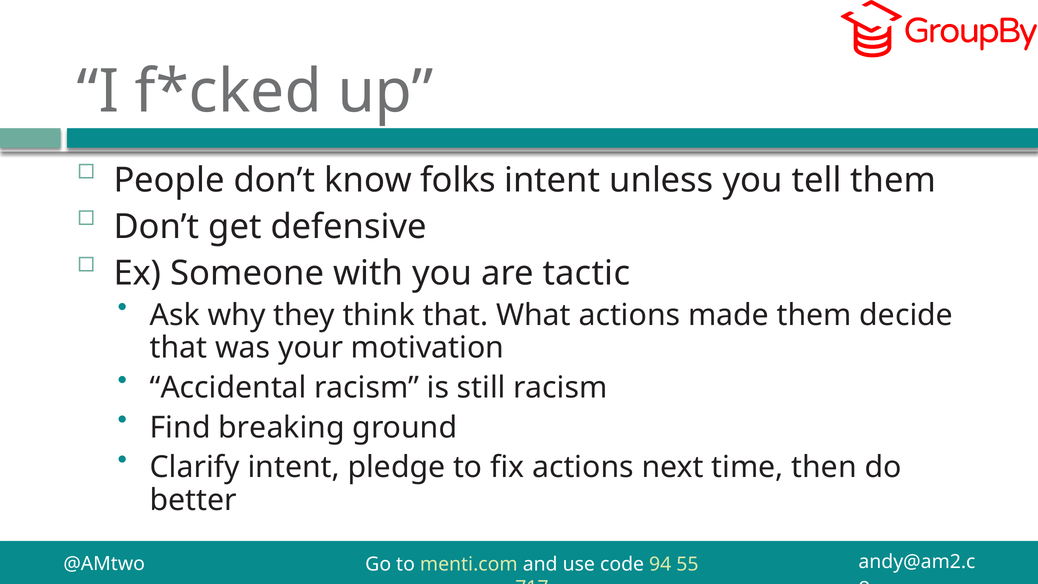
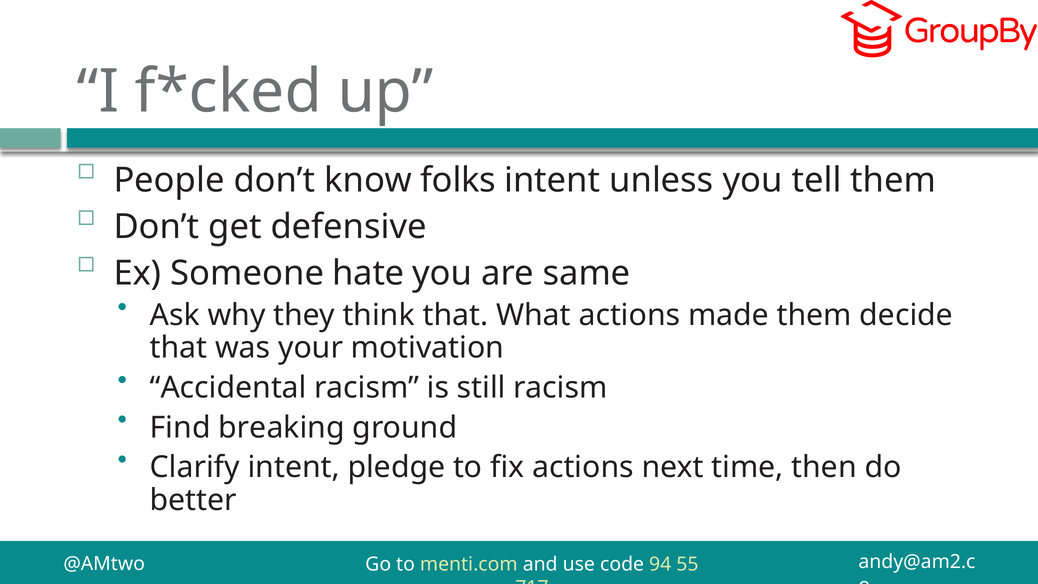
with: with -> hate
tactic: tactic -> same
